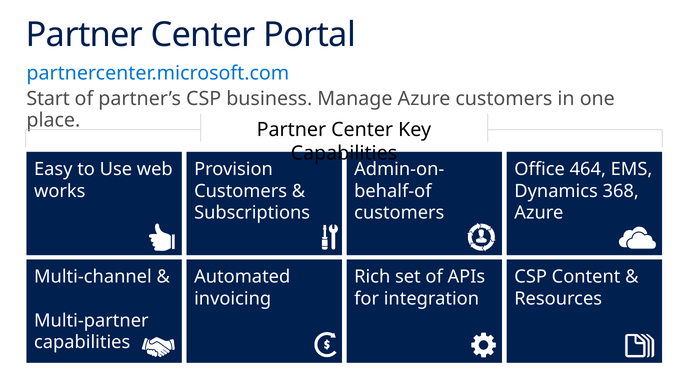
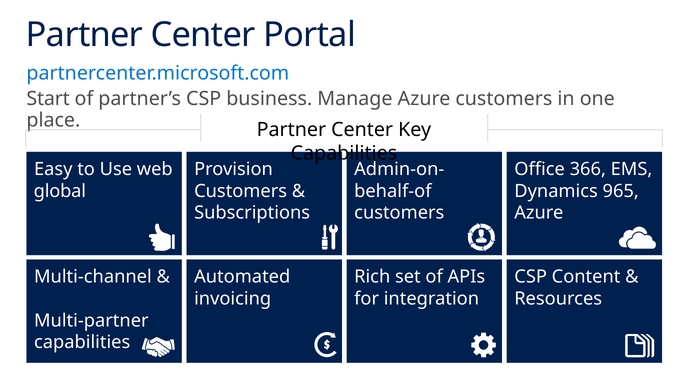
464: 464 -> 366
works: works -> global
368: 368 -> 965
